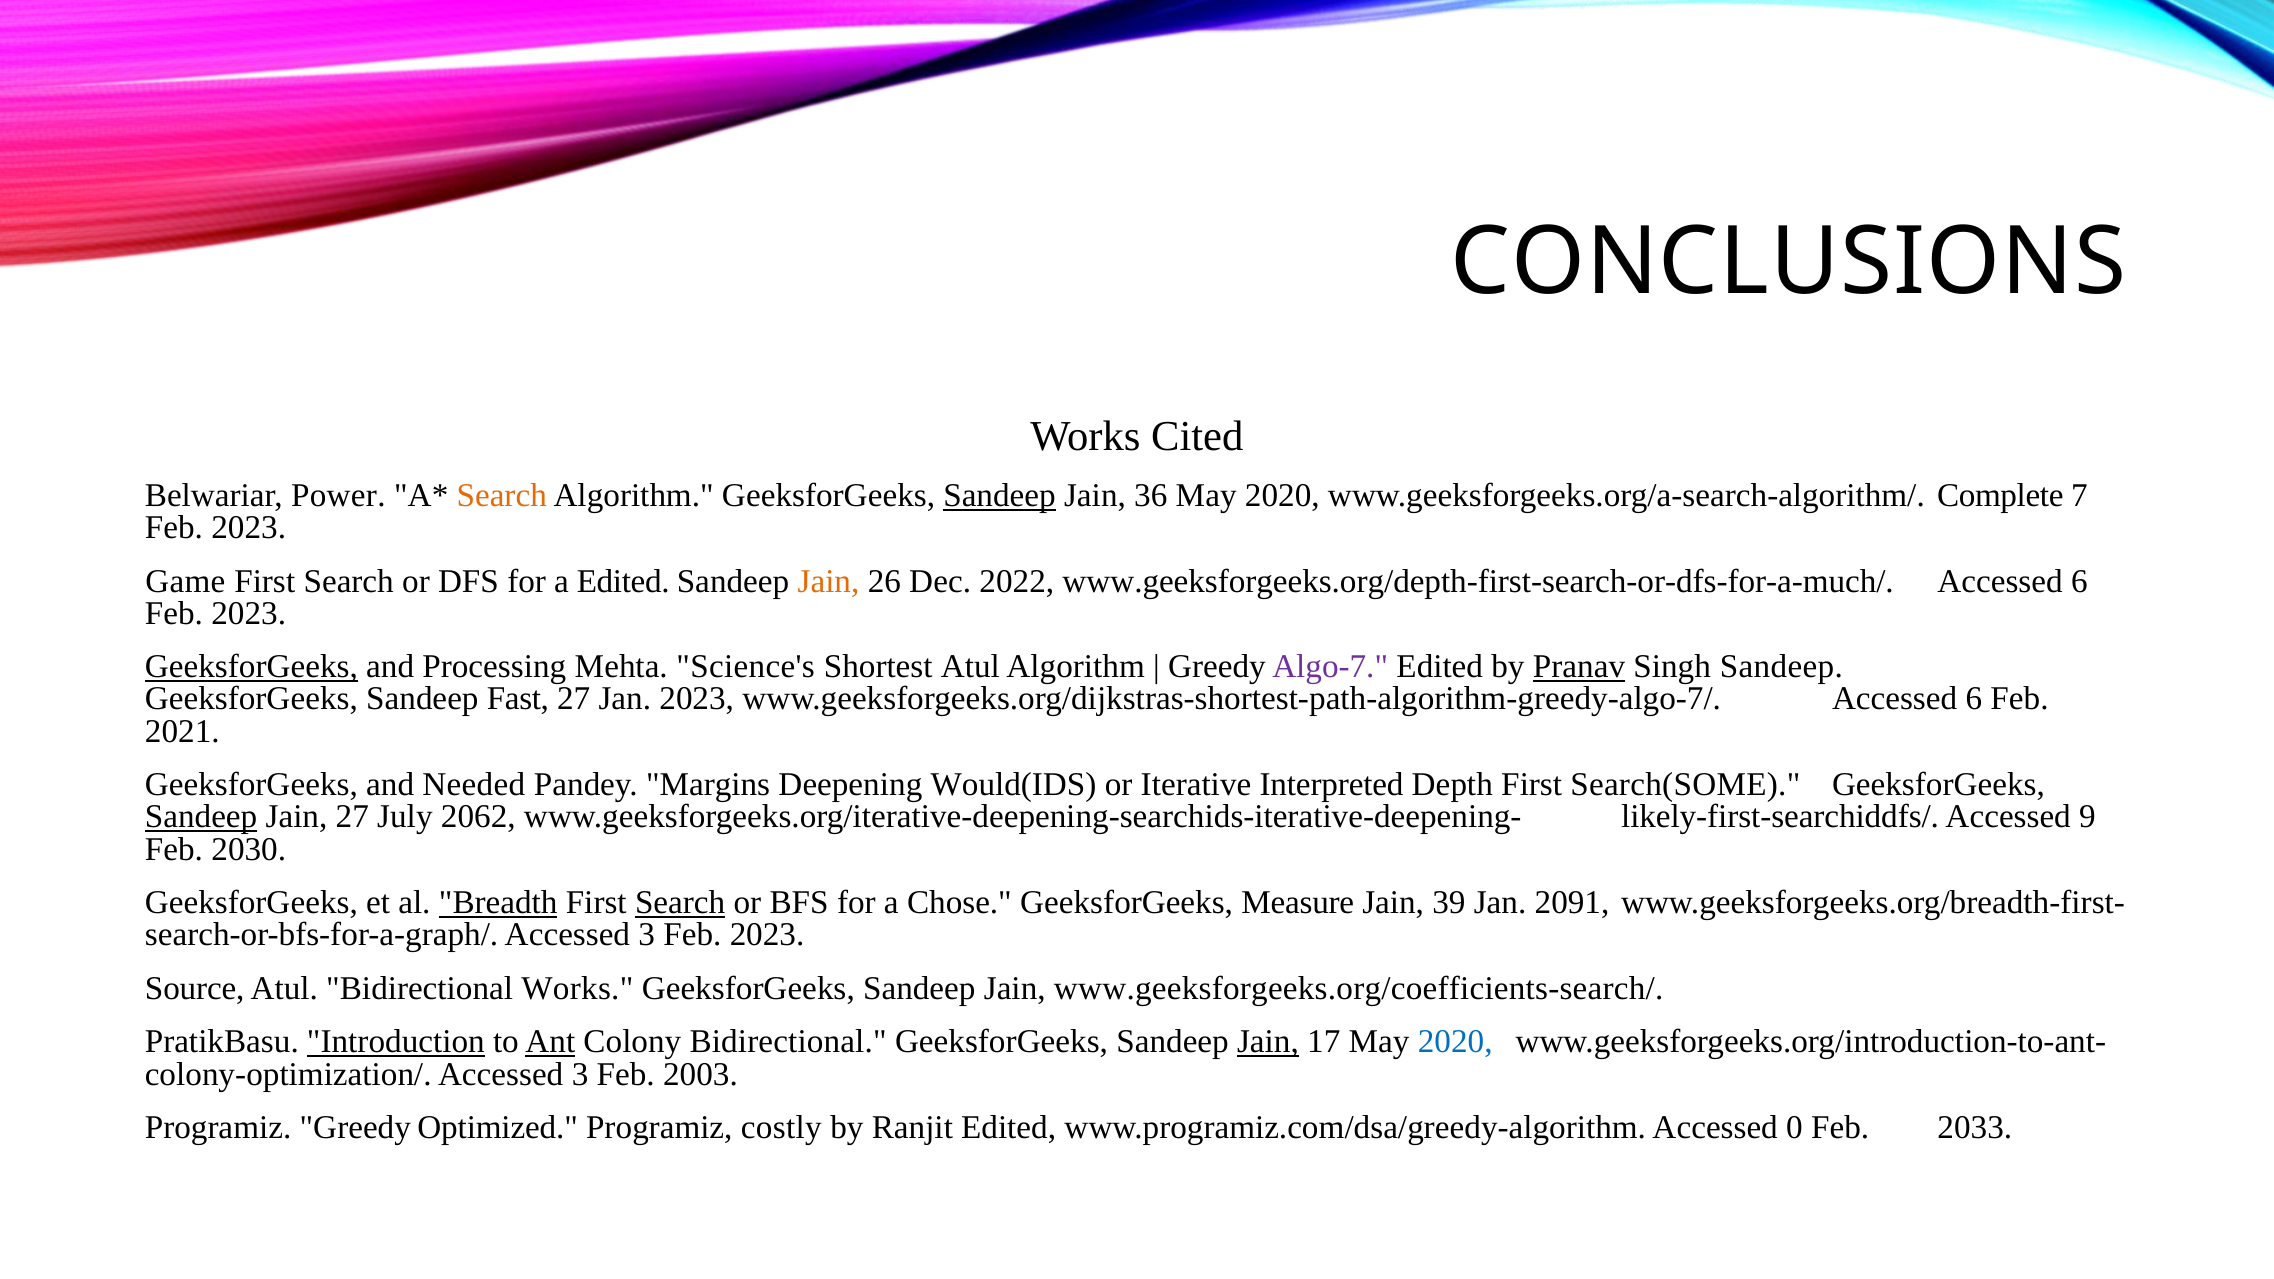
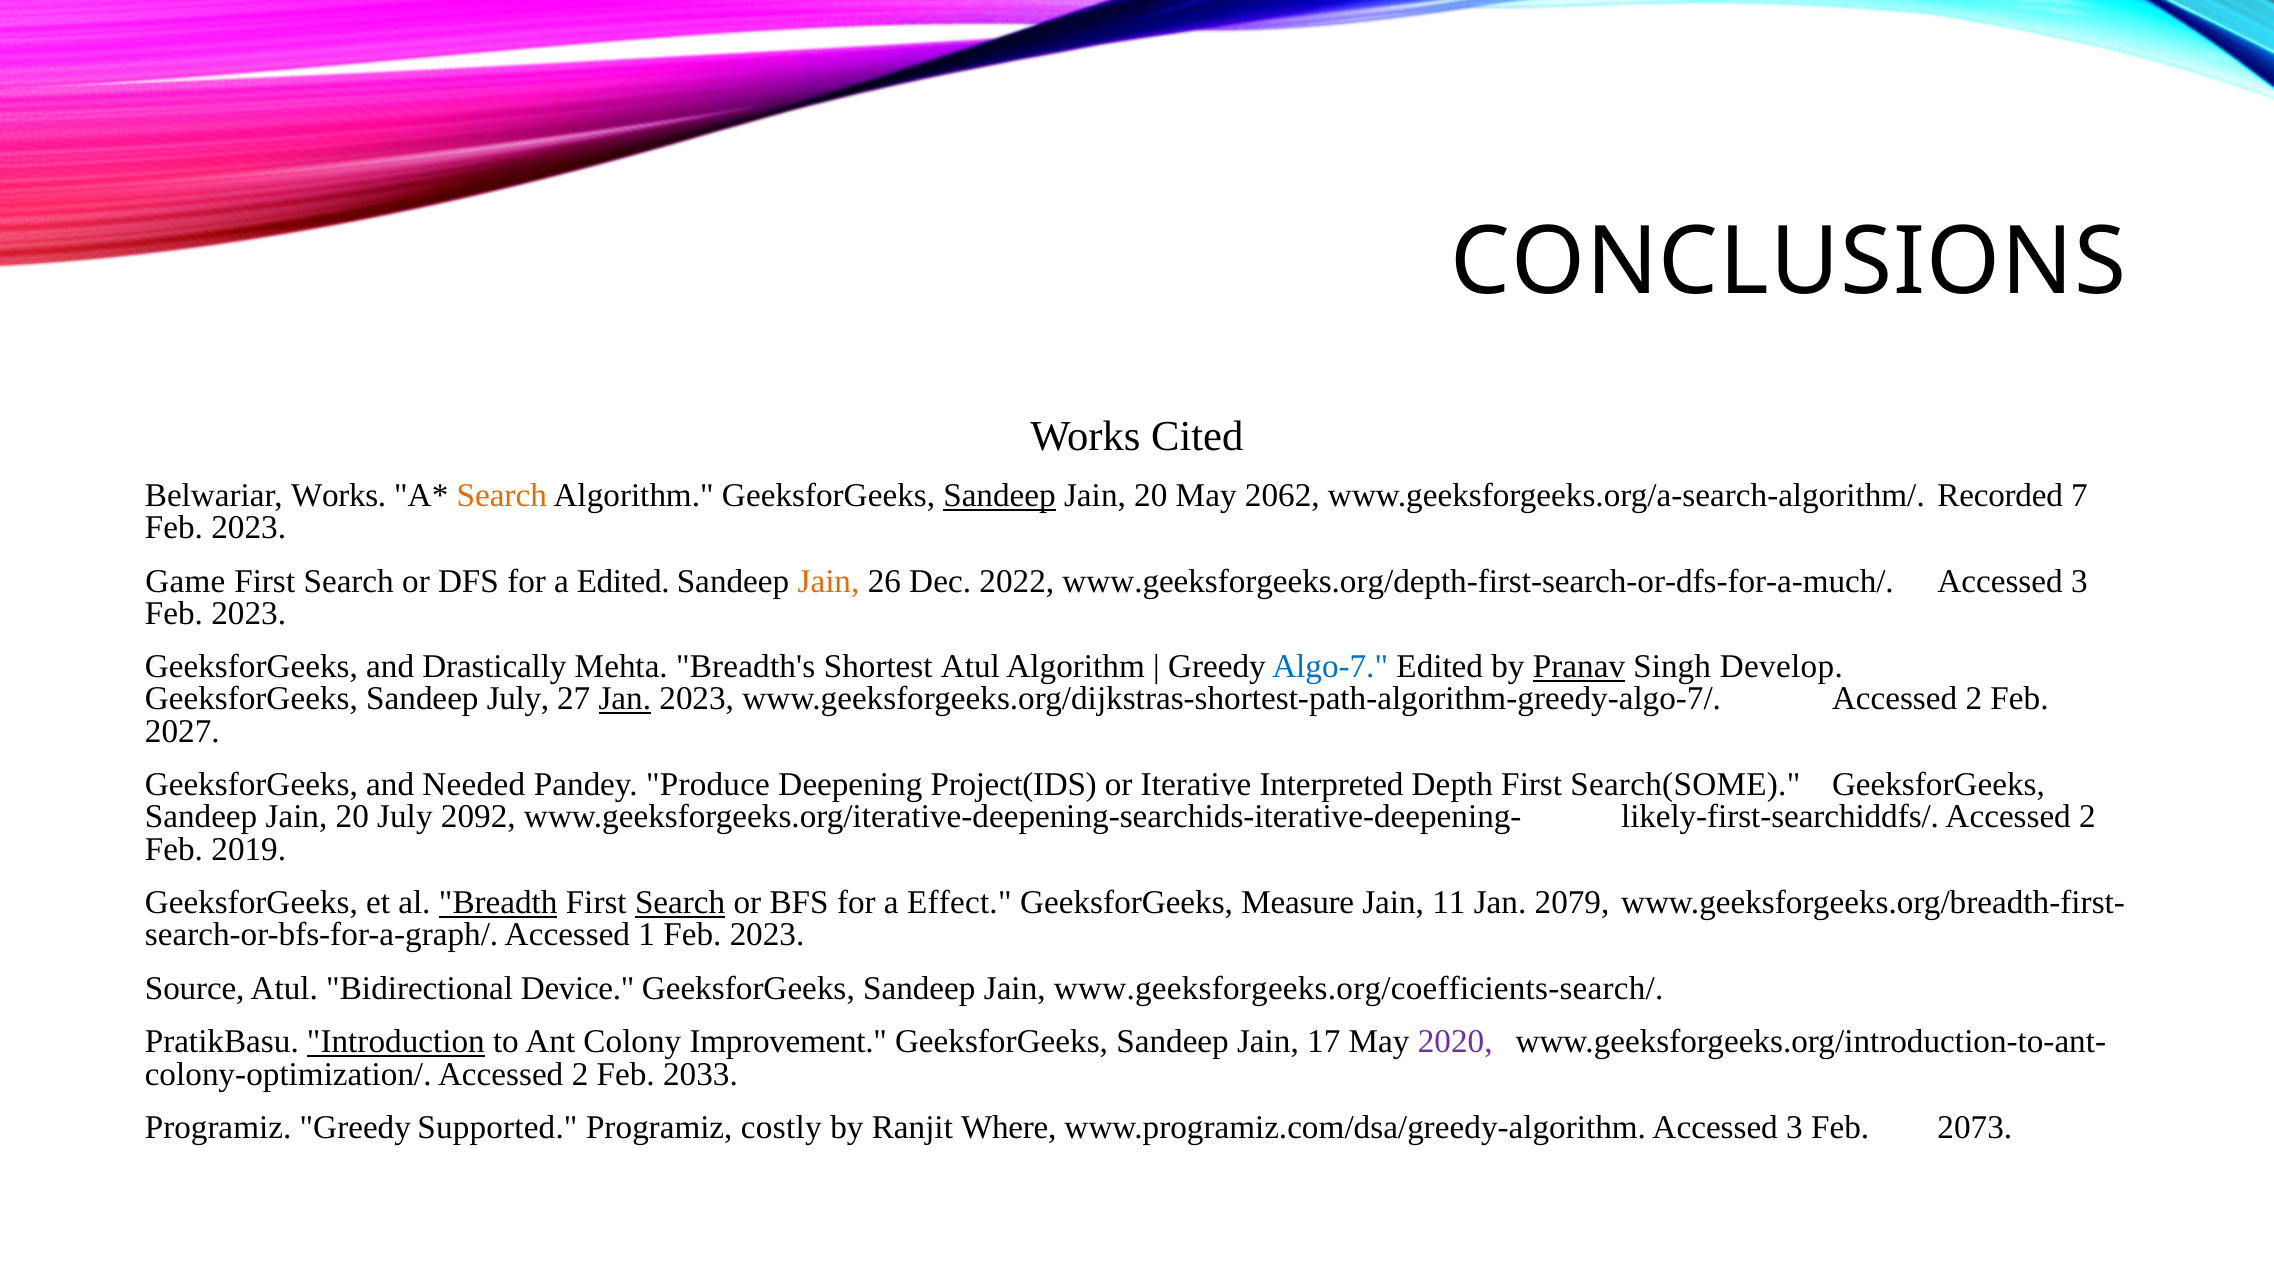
Belwariar Power: Power -> Works
36 at (1151, 495): 36 -> 20
2020 at (1282, 495): 2020 -> 2062
Complete: Complete -> Recorded
6 at (2079, 581): 6 -> 3
GeeksforGeeks at (251, 667) underline: present -> none
Processing: Processing -> Drastically
Science's: Science's -> Breadth's
Algo-7 colour: purple -> blue
Singh Sandeep: Sandeep -> Develop
Sandeep Fast: Fast -> July
Jan at (625, 699) underline: none -> present
www.geeksforgeeks.org/dijkstras-shortest-path-algorithm-greedy-algo-7/ Accessed 6: 6 -> 2
2021: 2021 -> 2027
Margins: Margins -> Produce
Would(IDS: Would(IDS -> Project(IDS
Sandeep at (201, 817) underline: present -> none
27 at (352, 817): 27 -> 20
2062: 2062 -> 2092
9 at (2087, 817): 9 -> 2
2030: 2030 -> 2019
Chose: Chose -> Effect
39: 39 -> 11
2091: 2091 -> 2079
3 at (647, 935): 3 -> 1
Bidirectional Works: Works -> Device
Ant underline: present -> none
Colony Bidirectional: Bidirectional -> Improvement
Jain at (1268, 1042) underline: present -> none
2020 at (1455, 1042) colour: blue -> purple
3 at (580, 1074): 3 -> 2
2003: 2003 -> 2033
Optimized: Optimized -> Supported
Ranjit Edited: Edited -> Where
www.programiz.com/dsa/greedy-algorithm Accessed 0: 0 -> 3
2033: 2033 -> 2073
